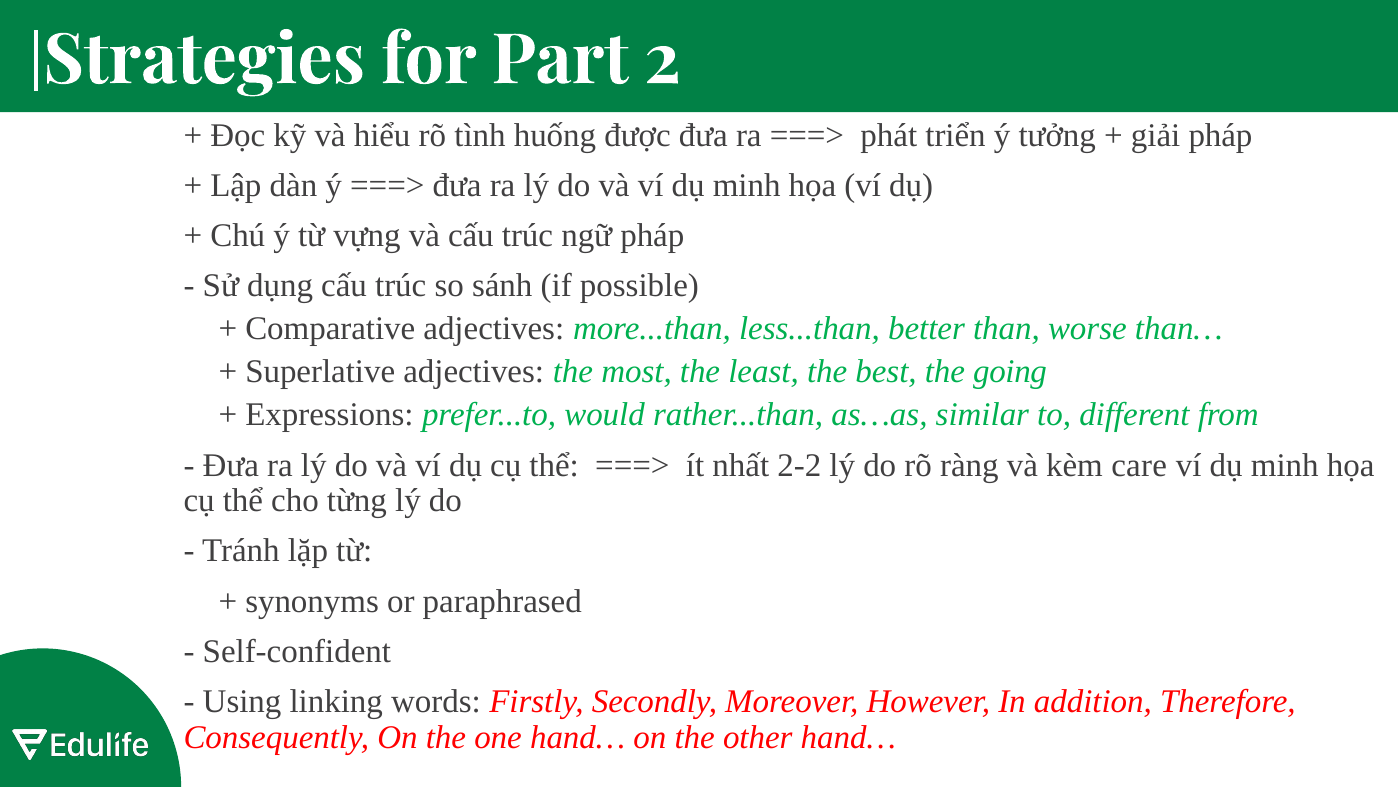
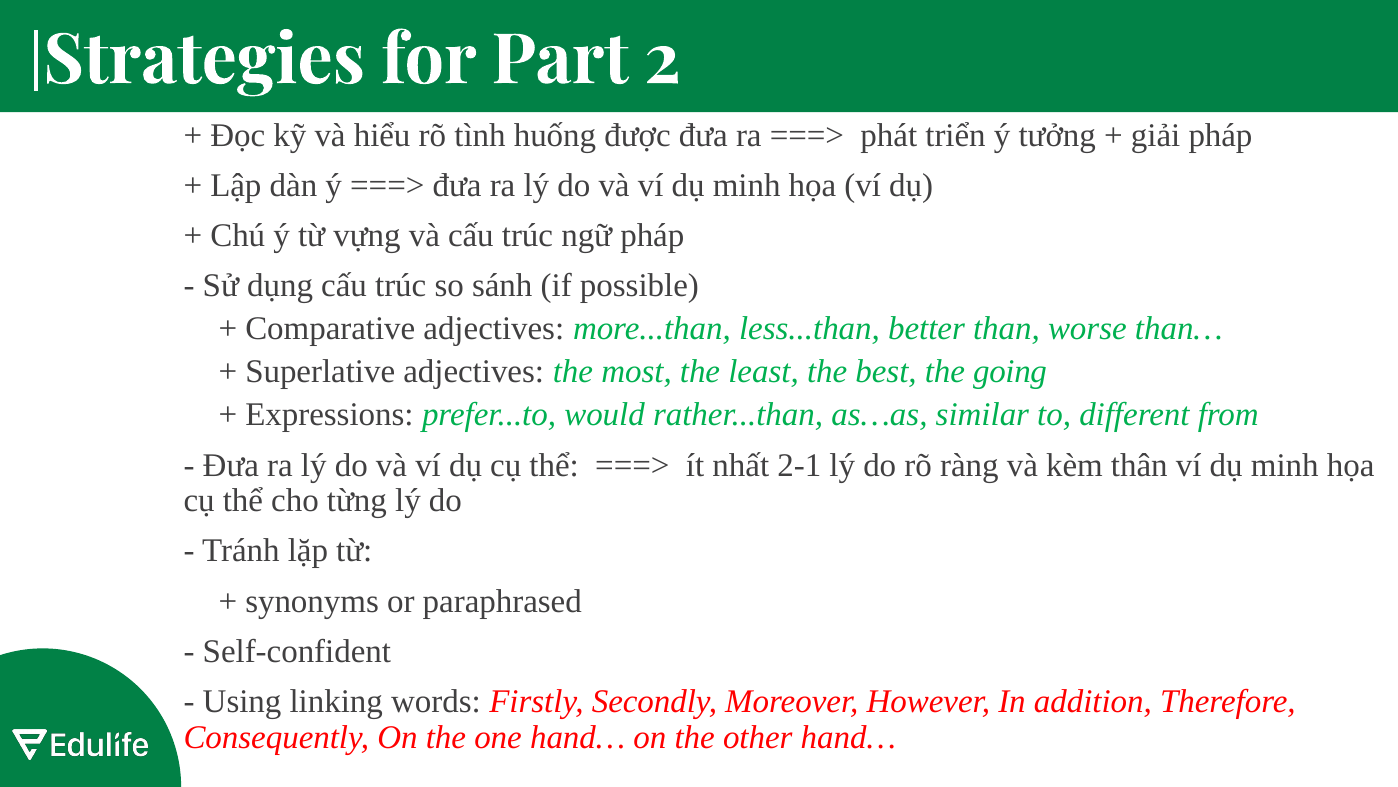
2-2: 2-2 -> 2-1
care: care -> thân
